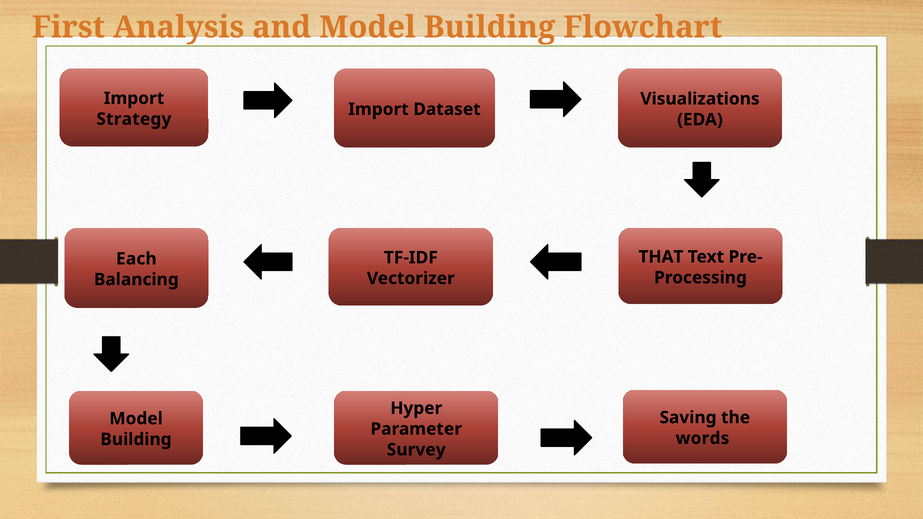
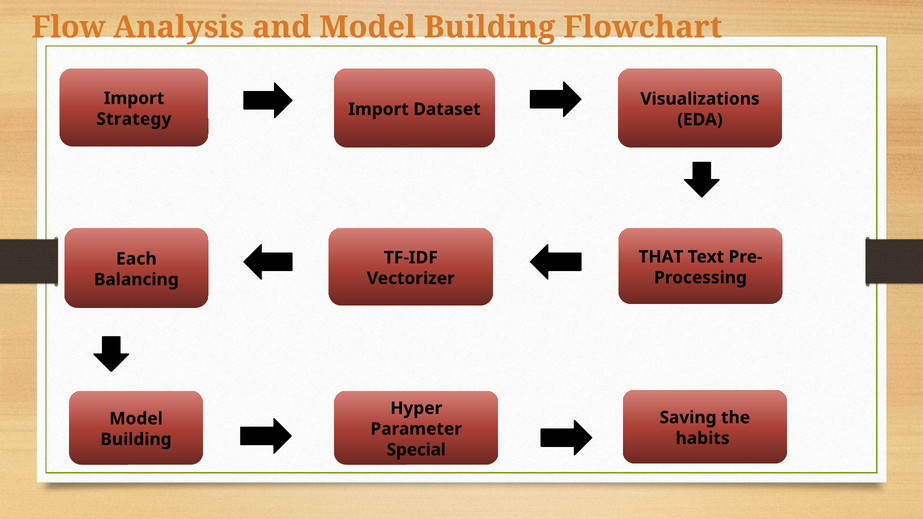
First: First -> Flow
words: words -> habits
Survey: Survey -> Special
